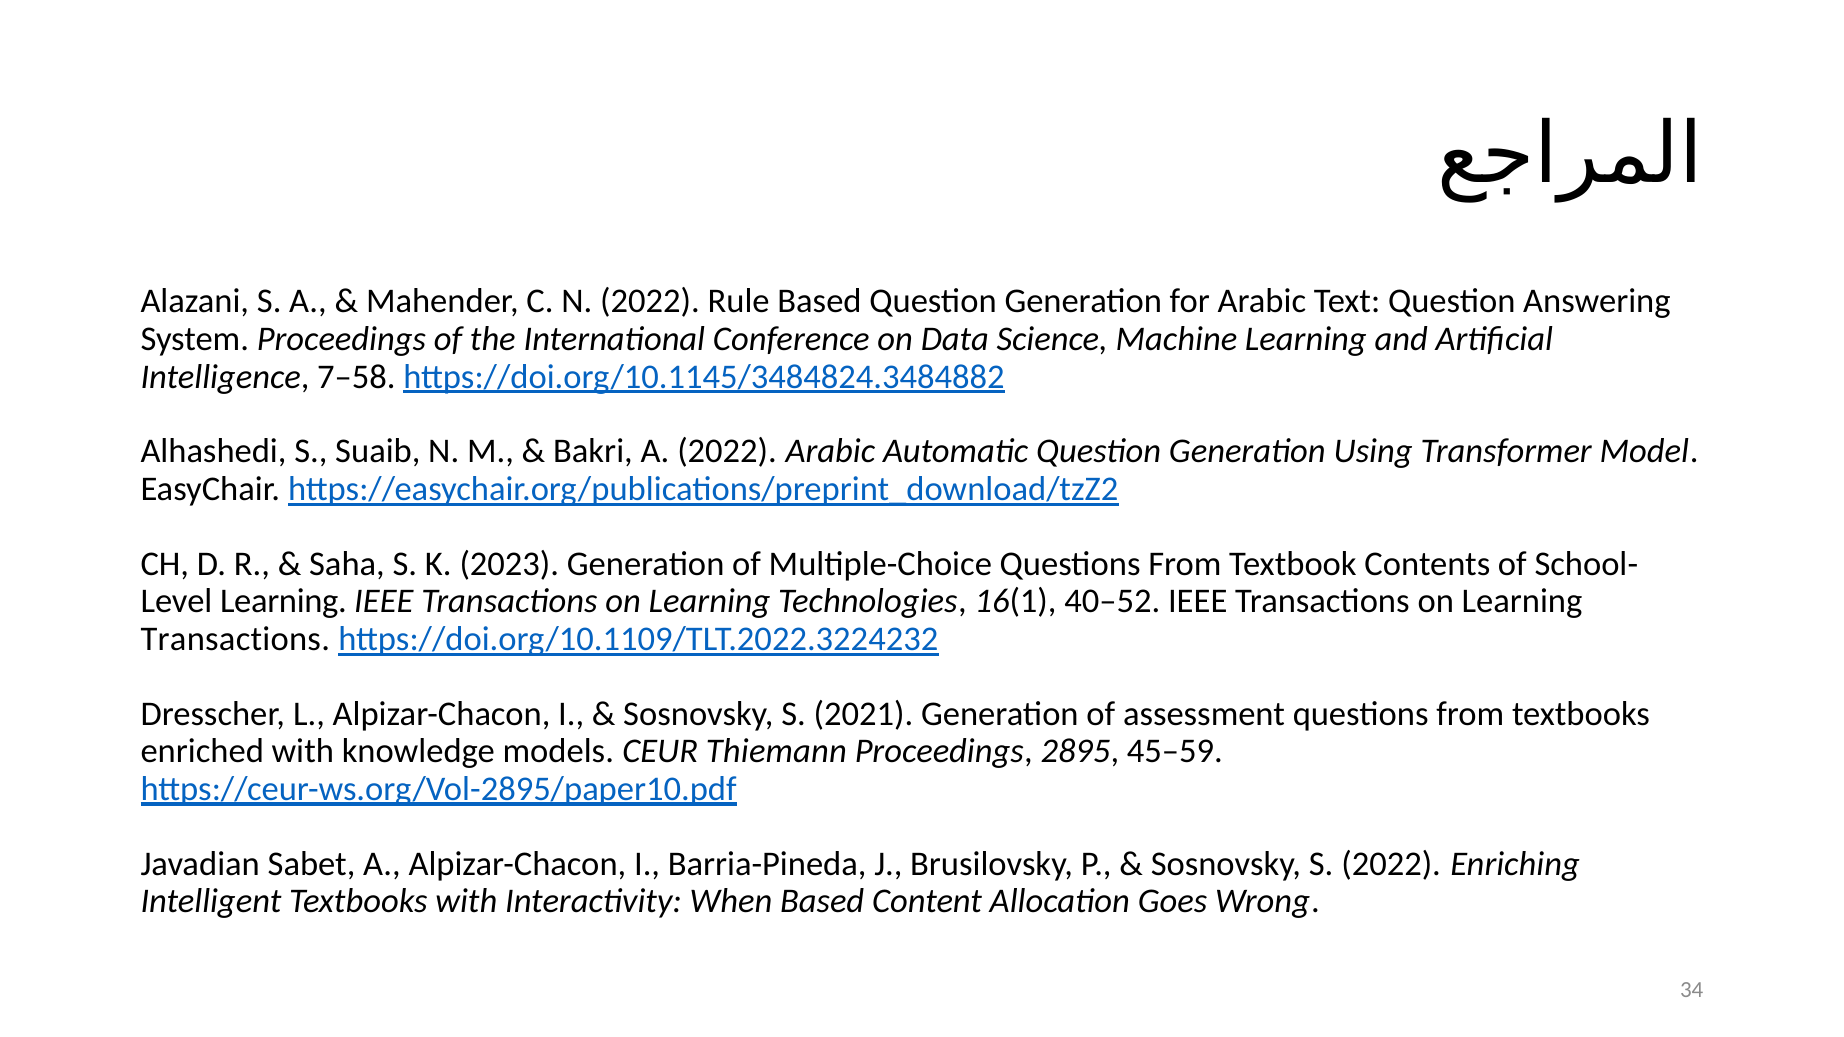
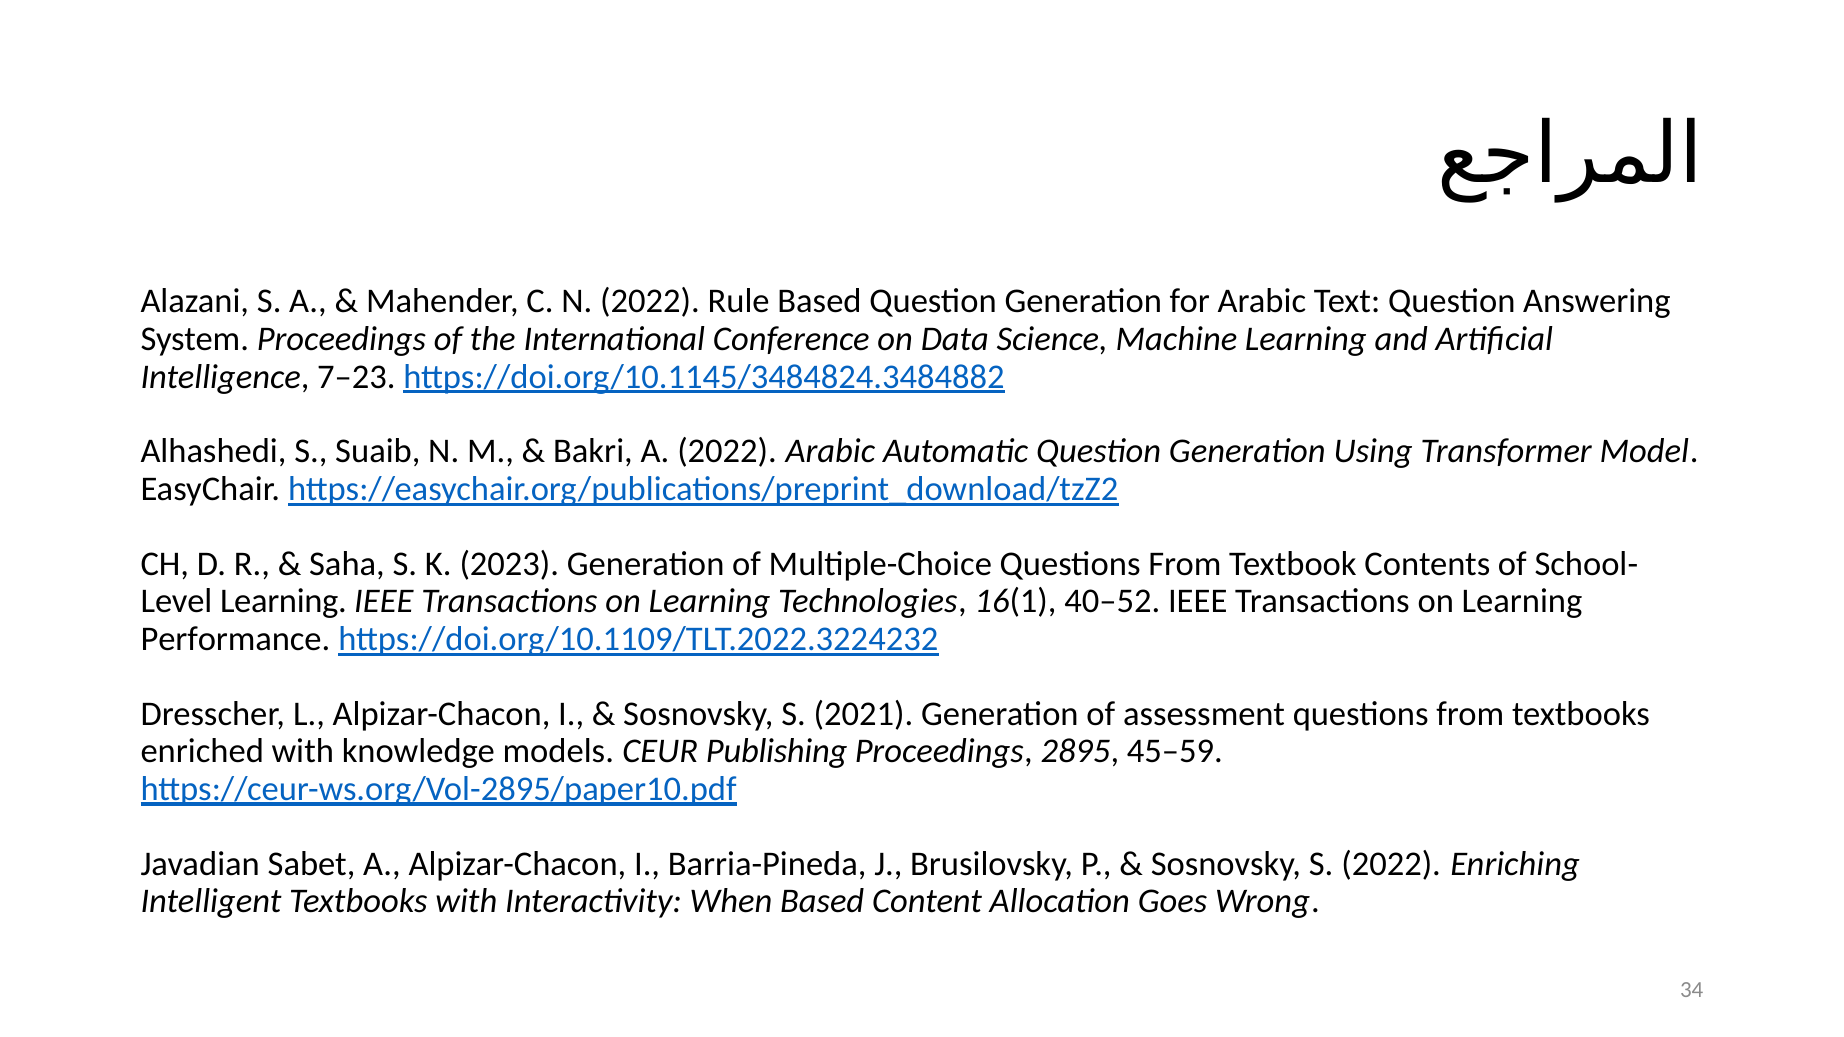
7–58: 7–58 -> 7–23
Transactions at (235, 639): Transactions -> Performance
Thiemann: Thiemann -> Publishing
